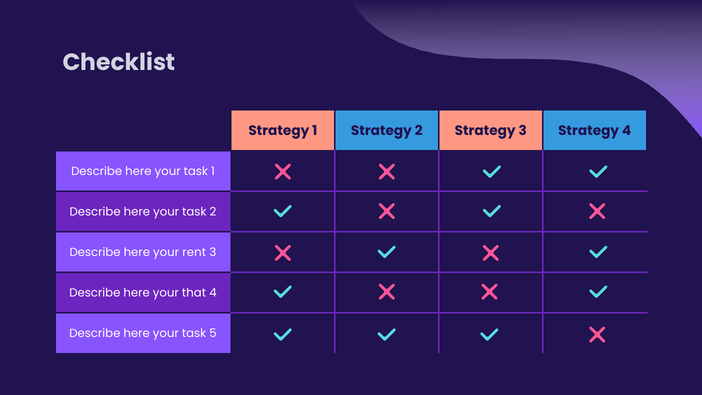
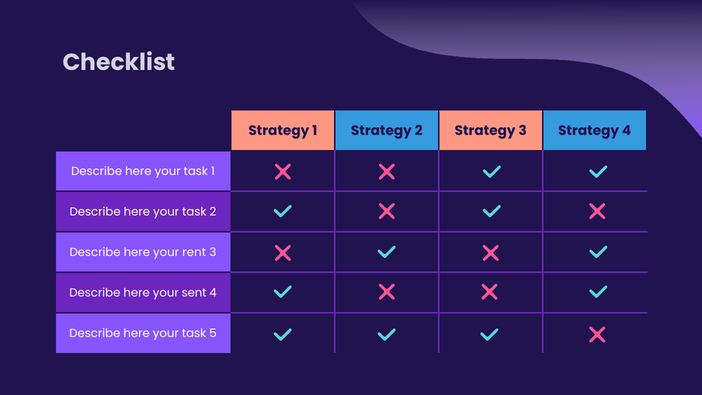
that: that -> sent
